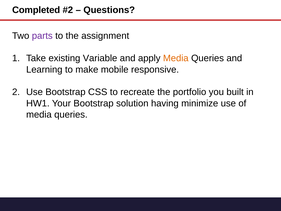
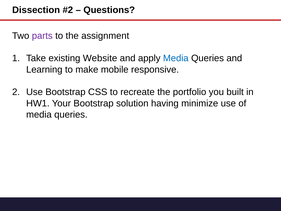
Completed: Completed -> Dissection
Variable: Variable -> Website
Media at (176, 58) colour: orange -> blue
